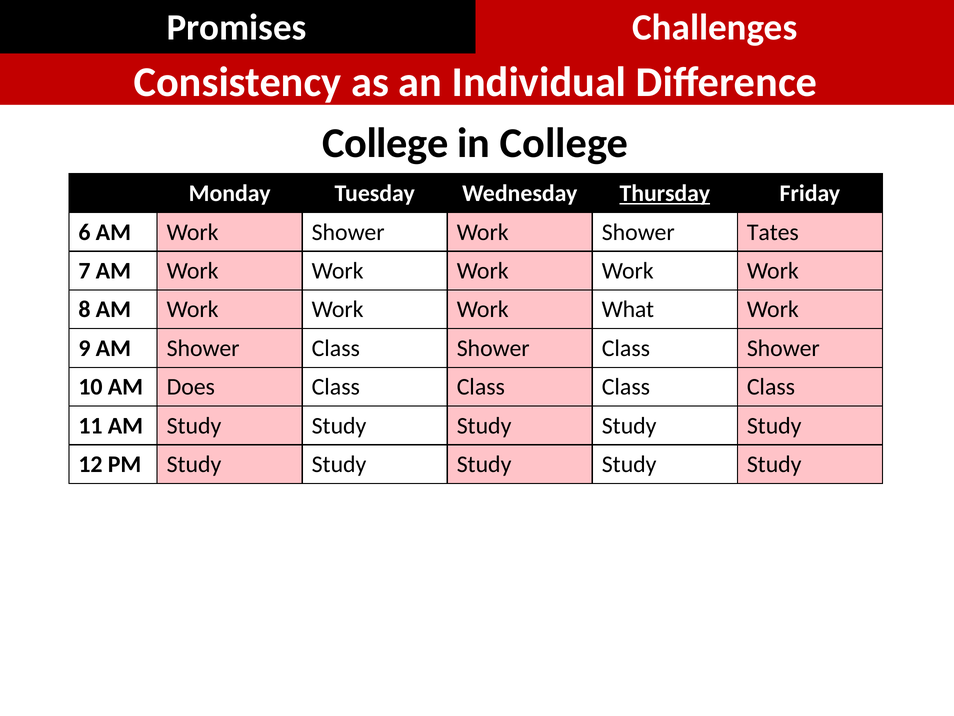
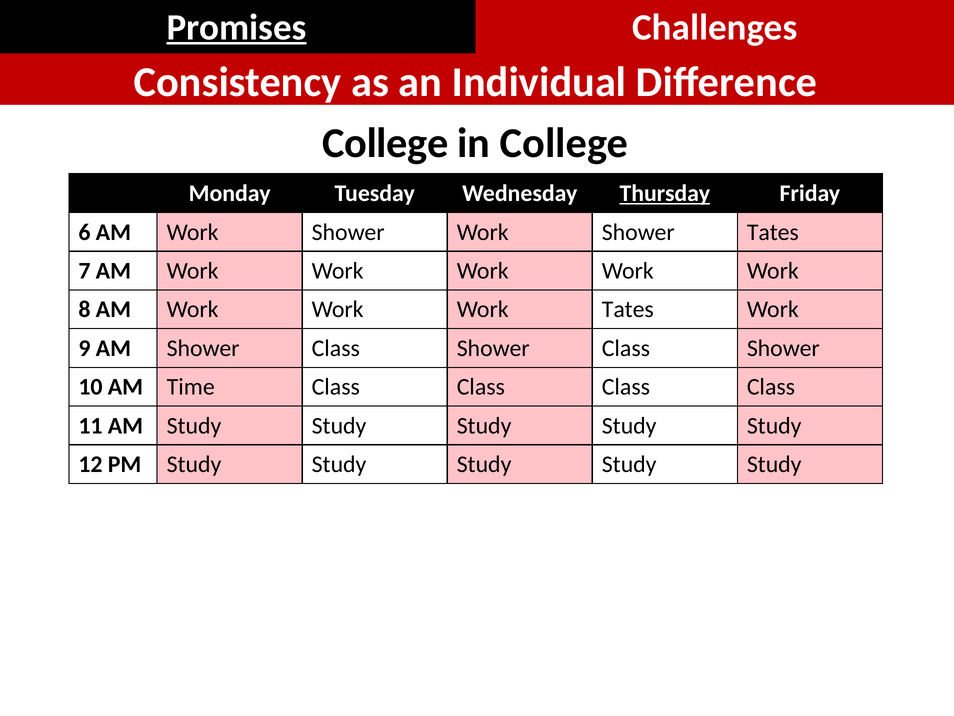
Promises underline: none -> present
Work What: What -> Tates
Does: Does -> Time
